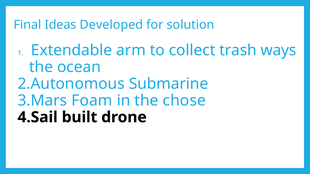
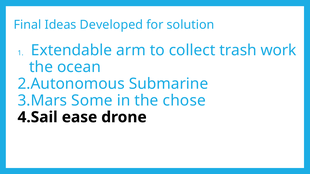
ways: ways -> work
Foam: Foam -> Some
built: built -> ease
